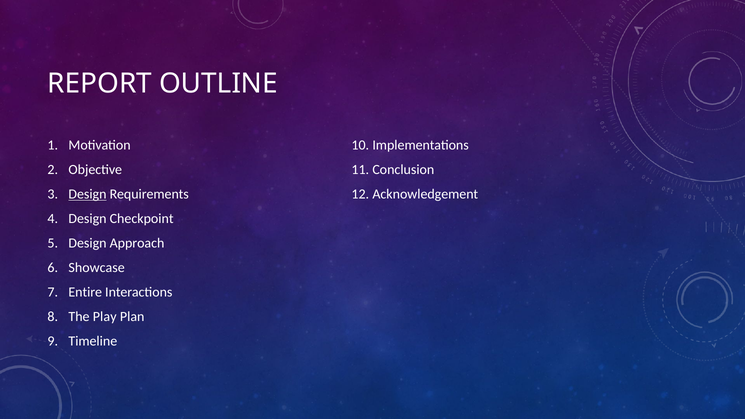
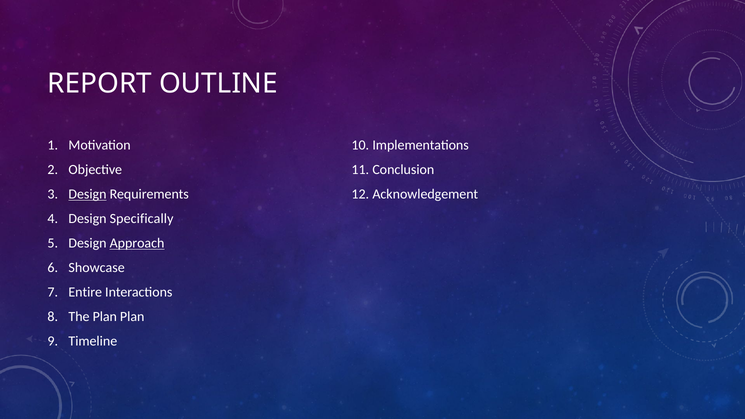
Checkpoint: Checkpoint -> Specifically
Approach underline: none -> present
The Play: Play -> Plan
